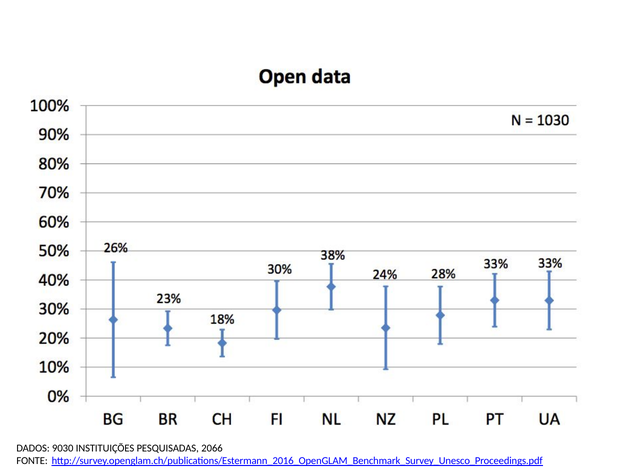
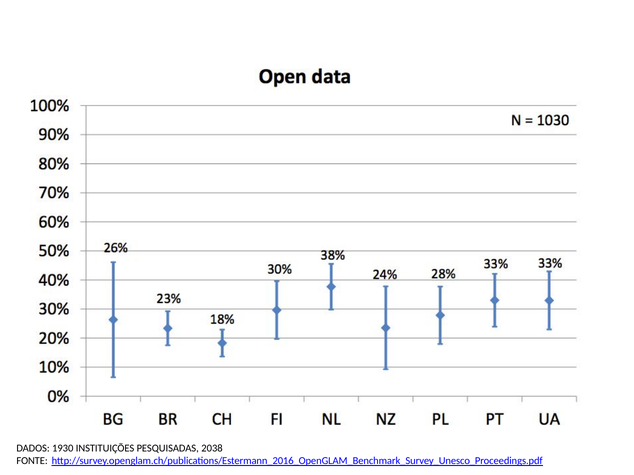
9030: 9030 -> 1930
2066: 2066 -> 2038
